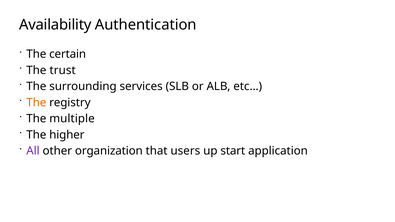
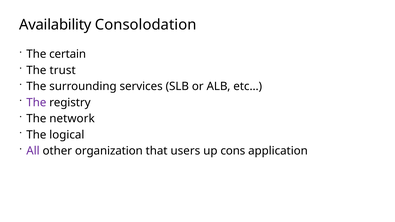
Authentication: Authentication -> Consolodation
The at (36, 103) colour: orange -> purple
multiple: multiple -> network
higher: higher -> logical
start: start -> cons
